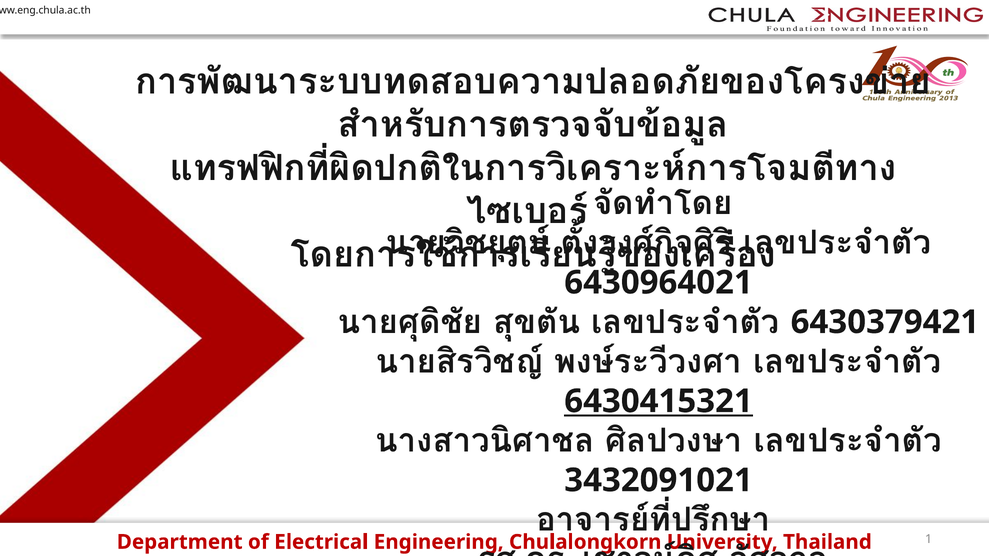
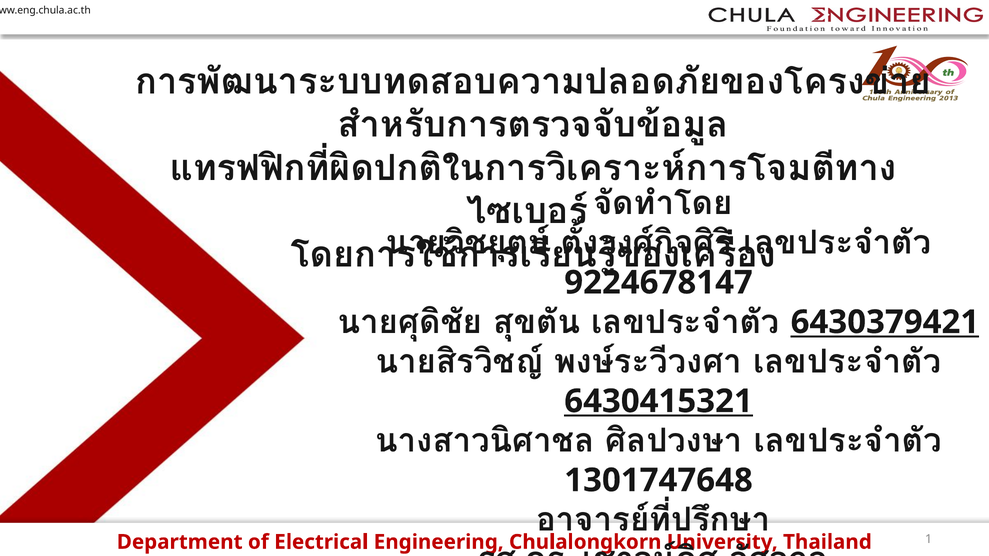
6430964021: 6430964021 -> 9224678147
6430379421 underline: none -> present
3432091021: 3432091021 -> 1301747648
